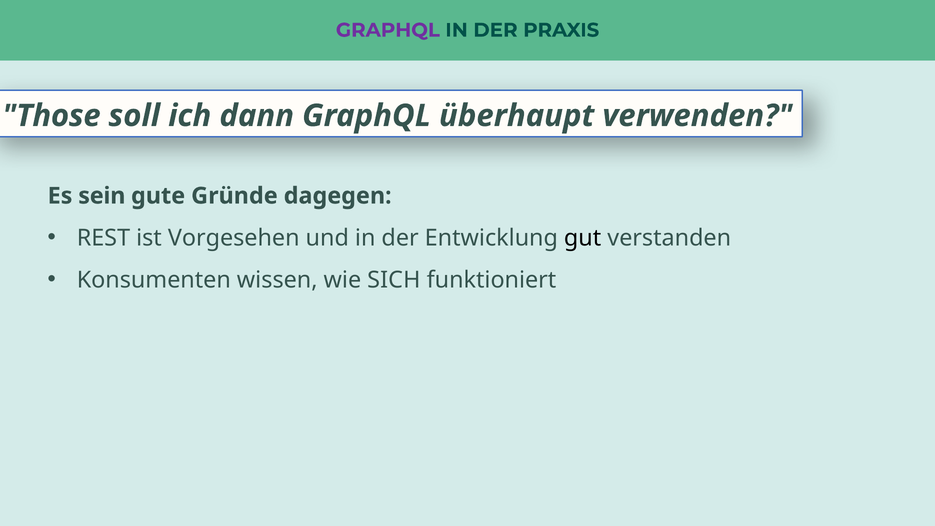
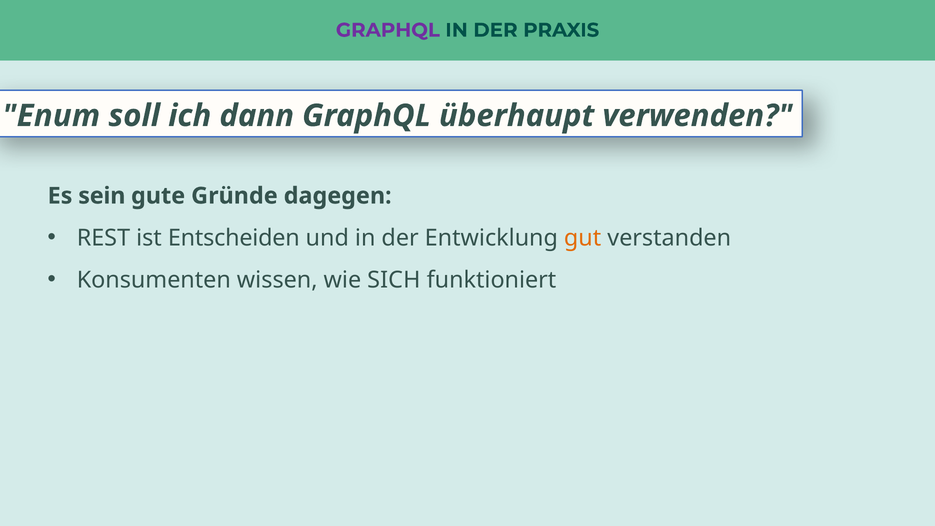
Those: Those -> Enum
Vorgesehen: Vorgesehen -> Entscheiden
gut colour: black -> orange
